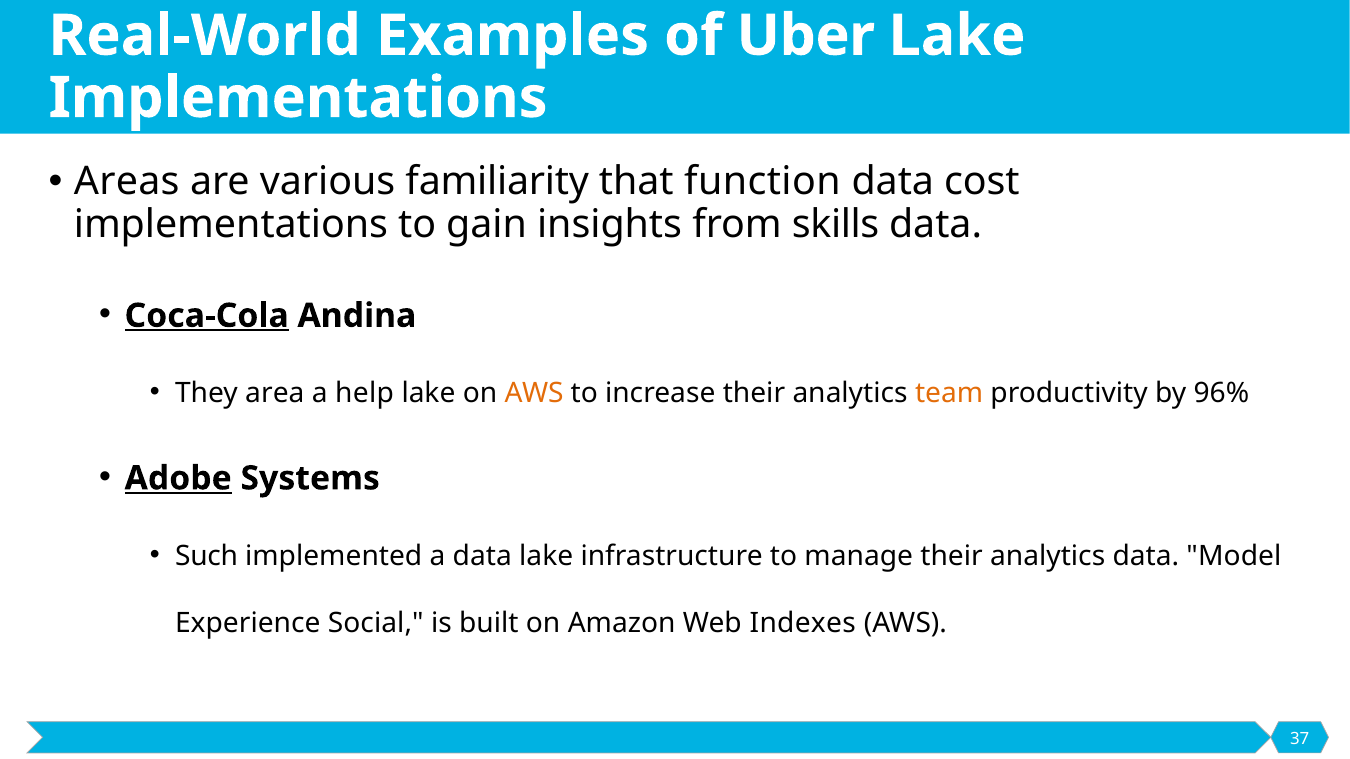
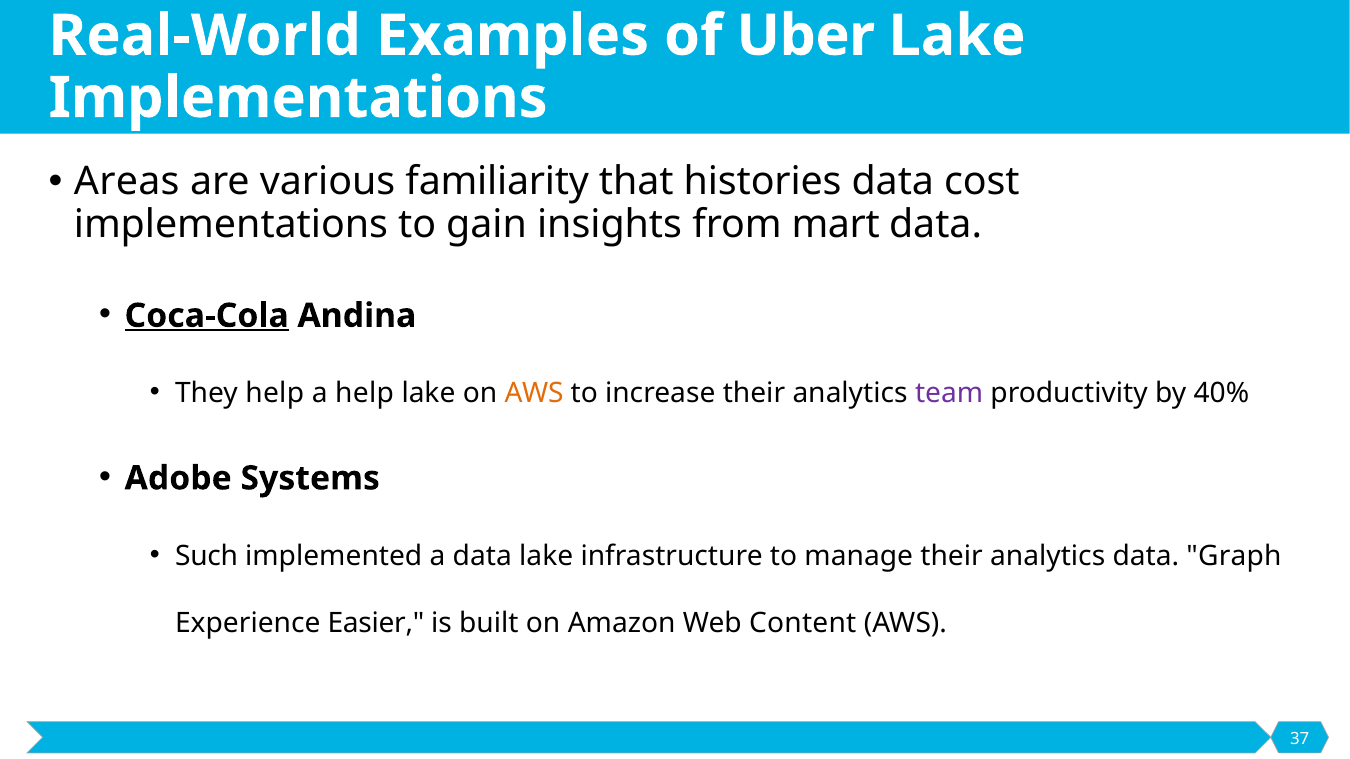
function: function -> histories
skills: skills -> mart
They area: area -> help
team colour: orange -> purple
96%: 96% -> 40%
Adobe underline: present -> none
Model: Model -> Graph
Social: Social -> Easier
Indexes: Indexes -> Content
